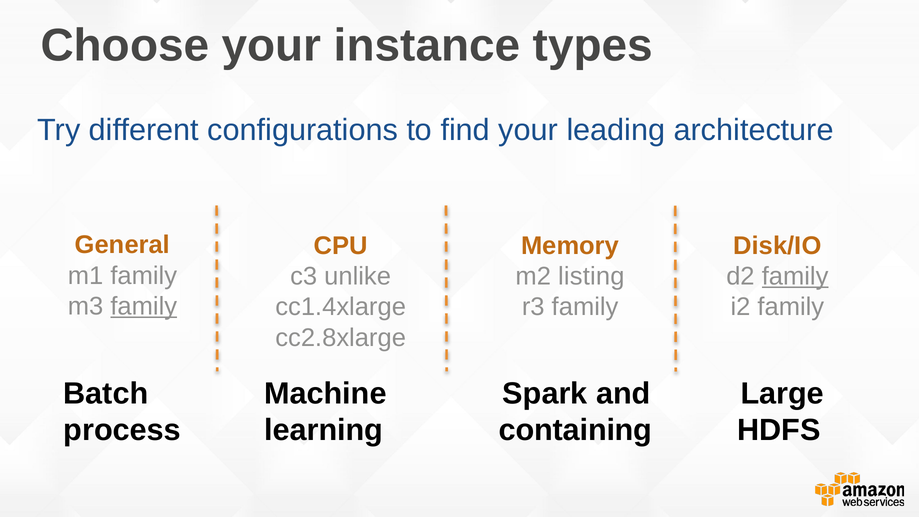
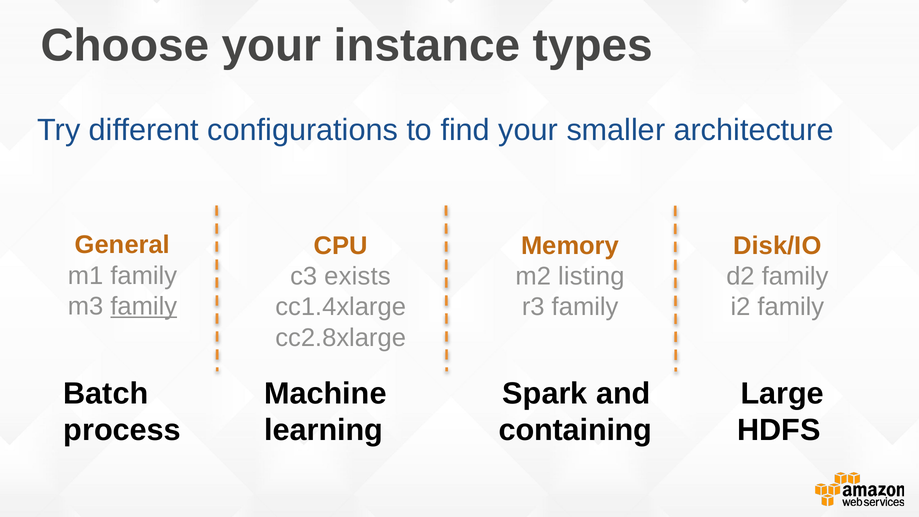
leading: leading -> smaller
unlike: unlike -> exists
family at (795, 276) underline: present -> none
